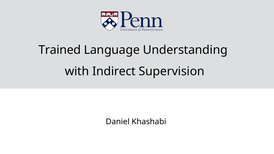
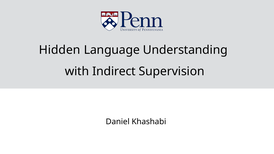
Trained: Trained -> Hidden
